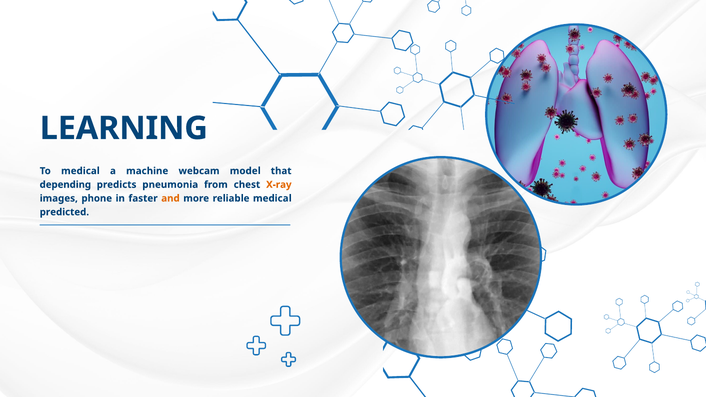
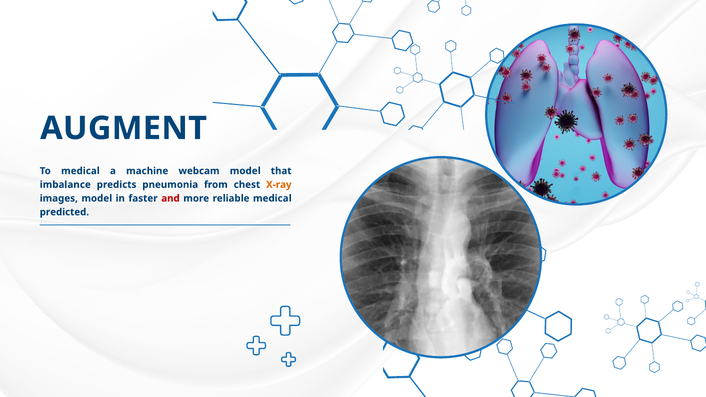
LEARNING: LEARNING -> AUGMENT
depending: depending -> imbalance
images phone: phone -> model
and colour: orange -> red
